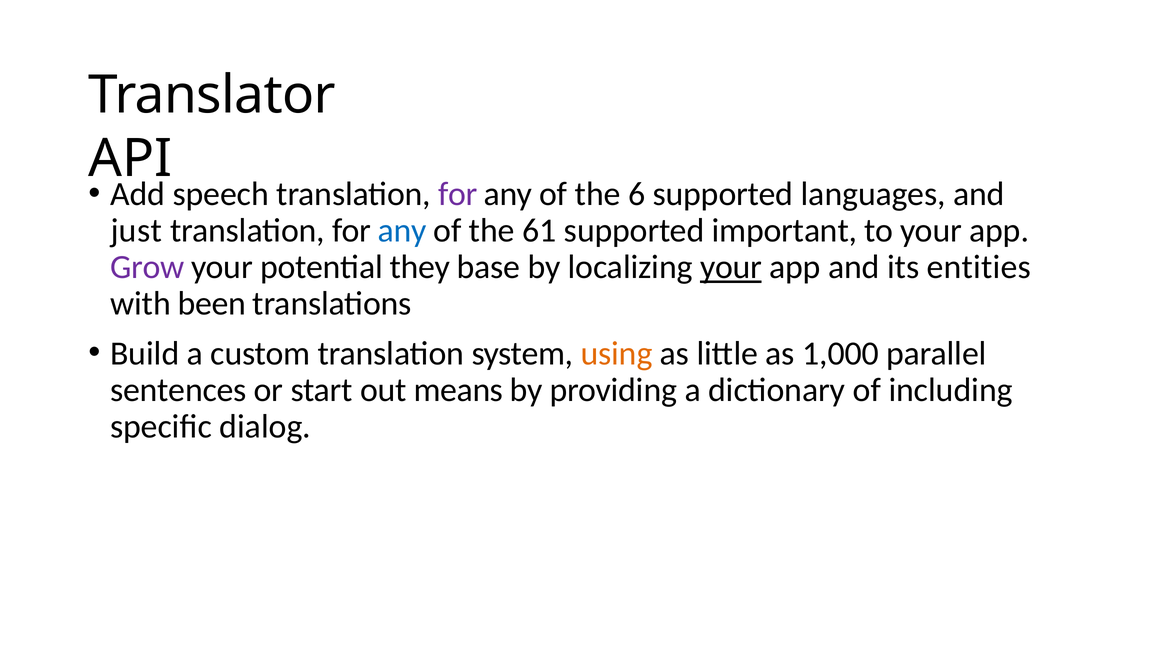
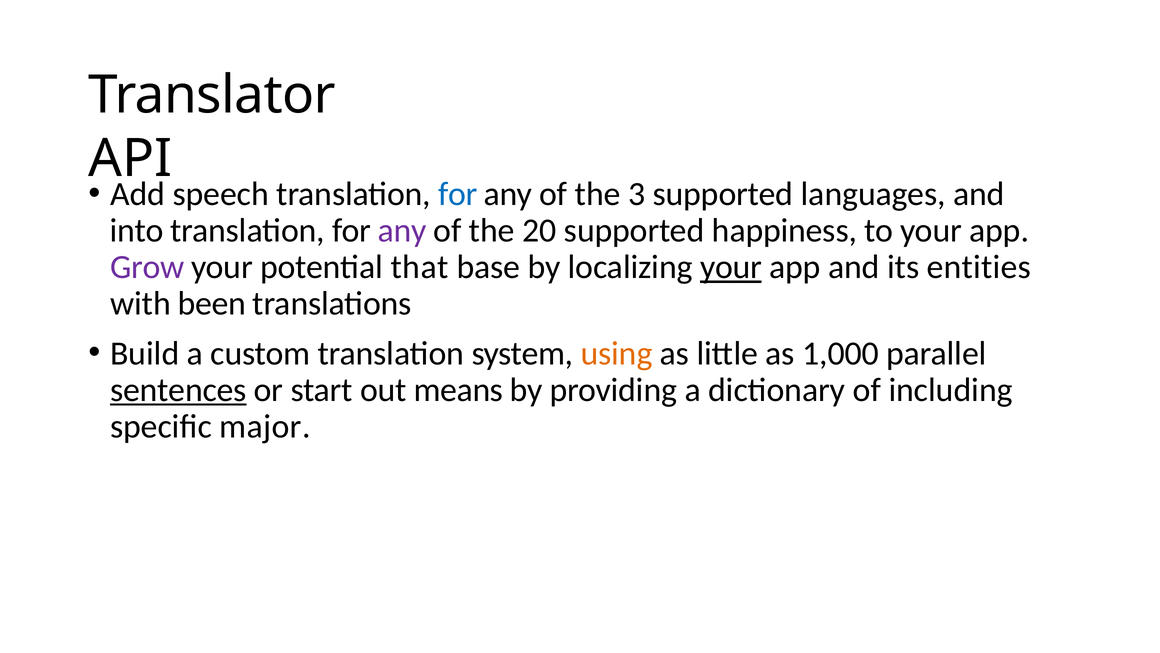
for at (458, 194) colour: purple -> blue
6: 6 -> 3
just: just -> into
any at (402, 230) colour: blue -> purple
61: 61 -> 20
important: important -> happiness
they: they -> that
sentences underline: none -> present
dialog: dialog -> major
